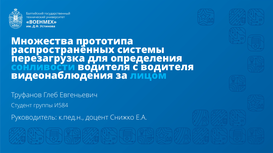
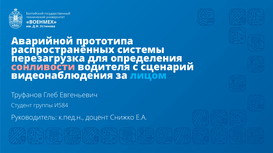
Множества: Множества -> Аварийной
сонливости colour: light blue -> pink
с водителя: водителя -> сценарий
